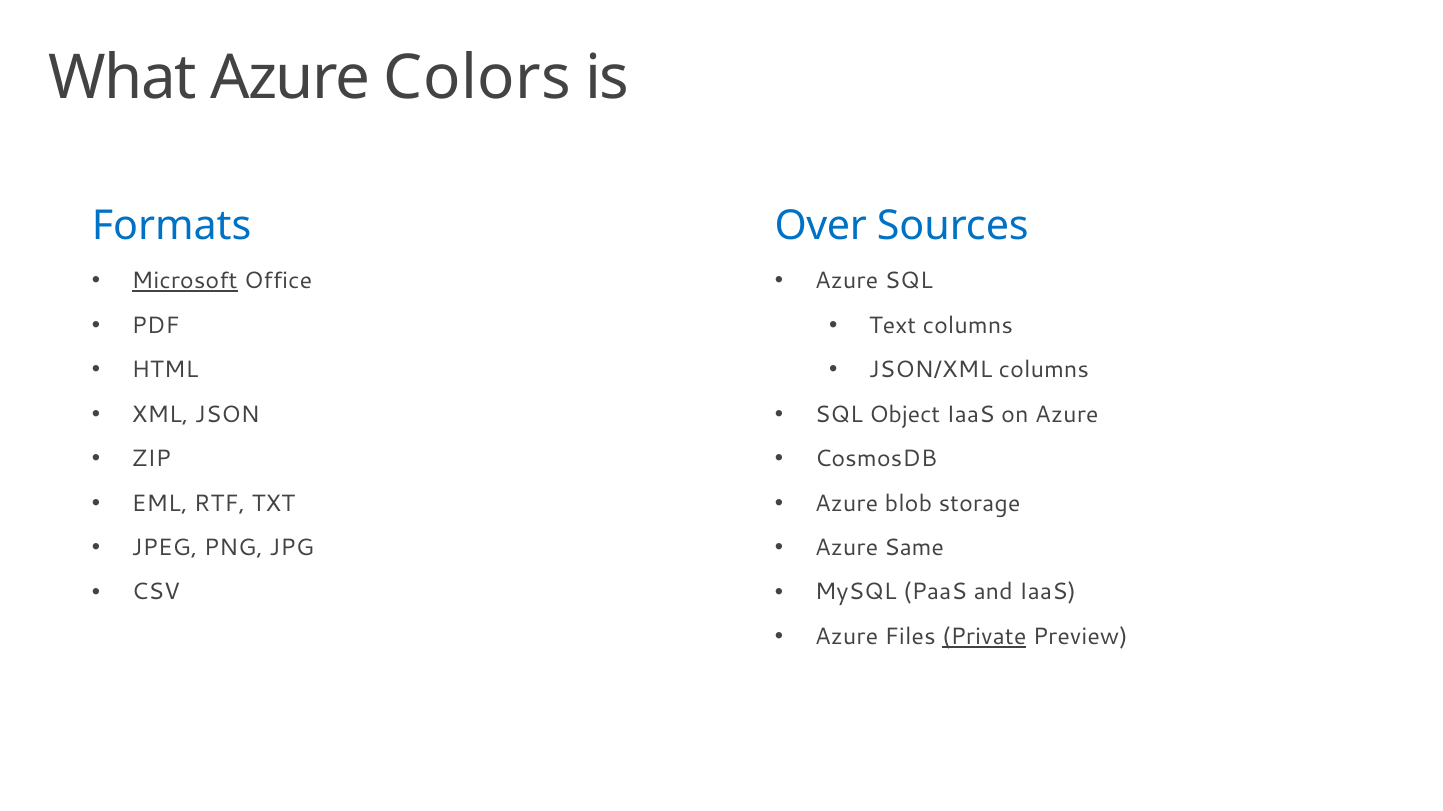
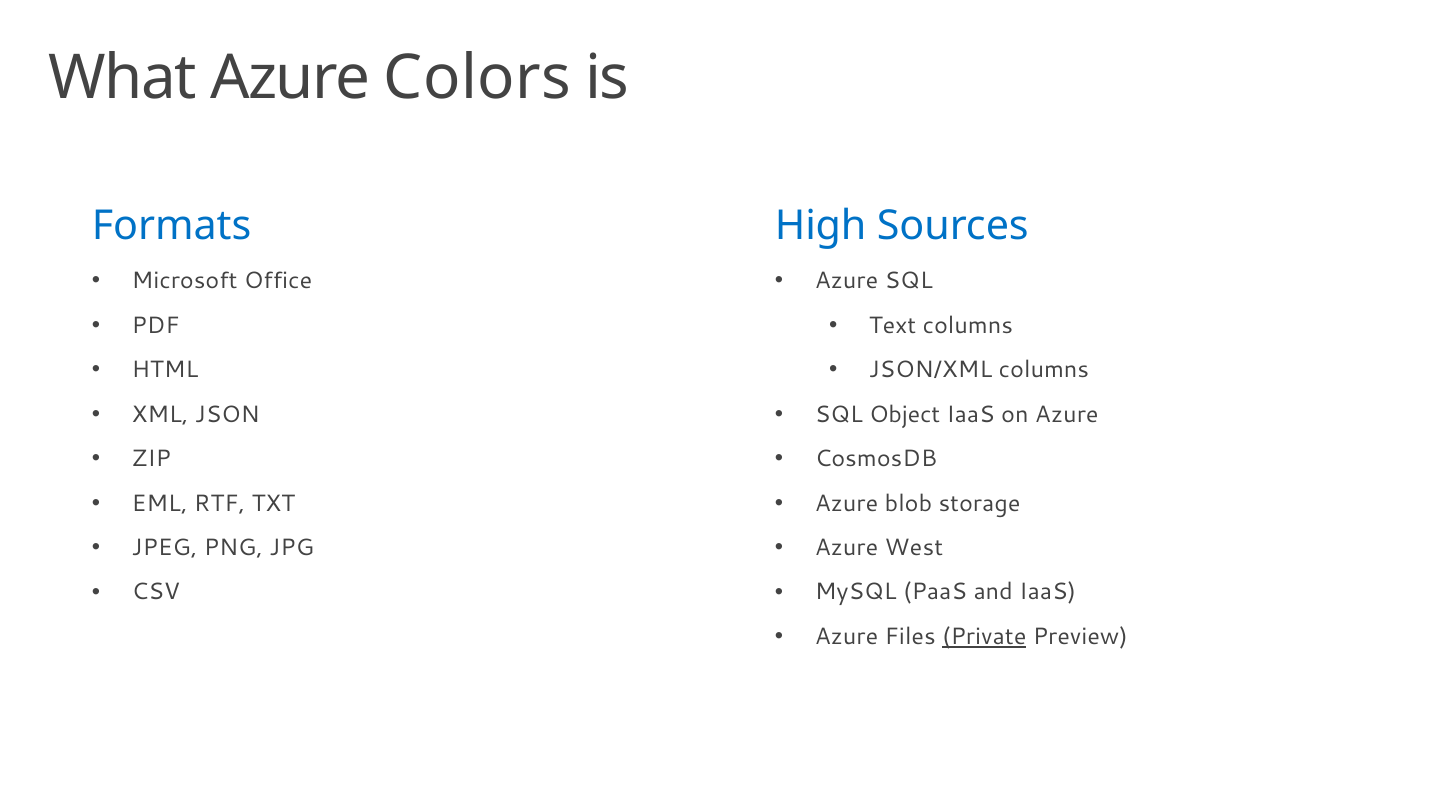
Over: Over -> High
Microsoft underline: present -> none
Same: Same -> West
